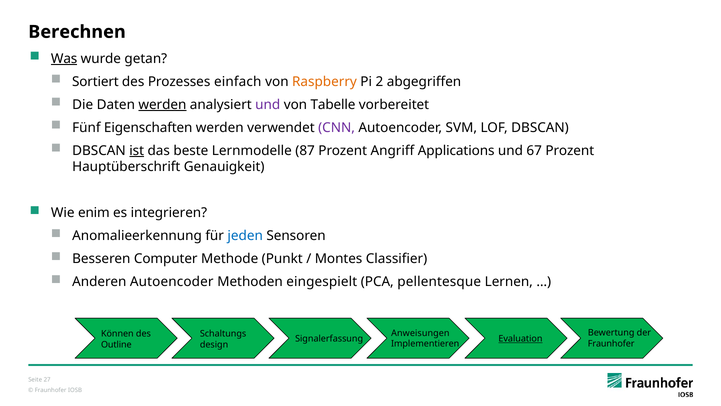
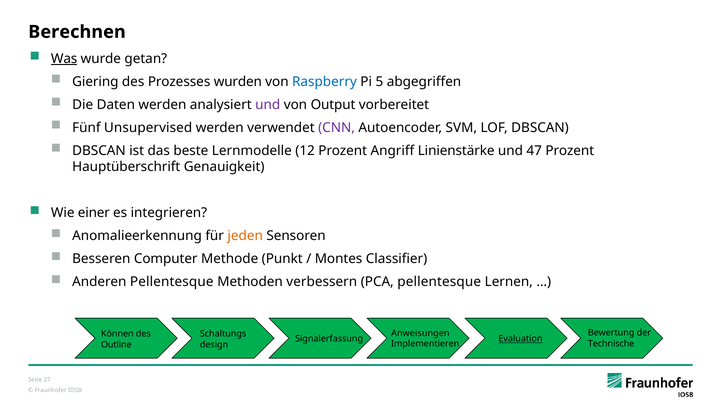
Sortiert: Sortiert -> Giering
einfach: einfach -> wurden
Raspberry colour: orange -> blue
2: 2 -> 5
werden at (162, 105) underline: present -> none
Tabelle: Tabelle -> Output
Eigenschaften: Eigenschaften -> Unsupervised
ist underline: present -> none
87: 87 -> 12
Applications: Applications -> Linienstärke
67: 67 -> 47
enim: enim -> einer
jeden colour: blue -> orange
Anderen Autoencoder: Autoencoder -> Pellentesque
eingespielt: eingespielt -> verbessern
Fraunhofer at (611, 343): Fraunhofer -> Technische
